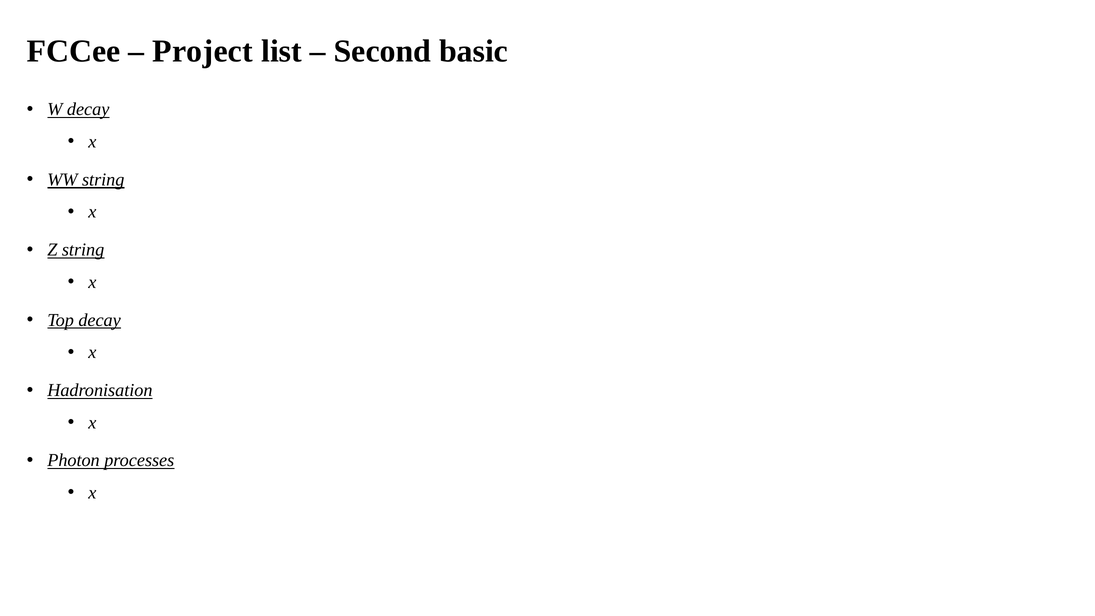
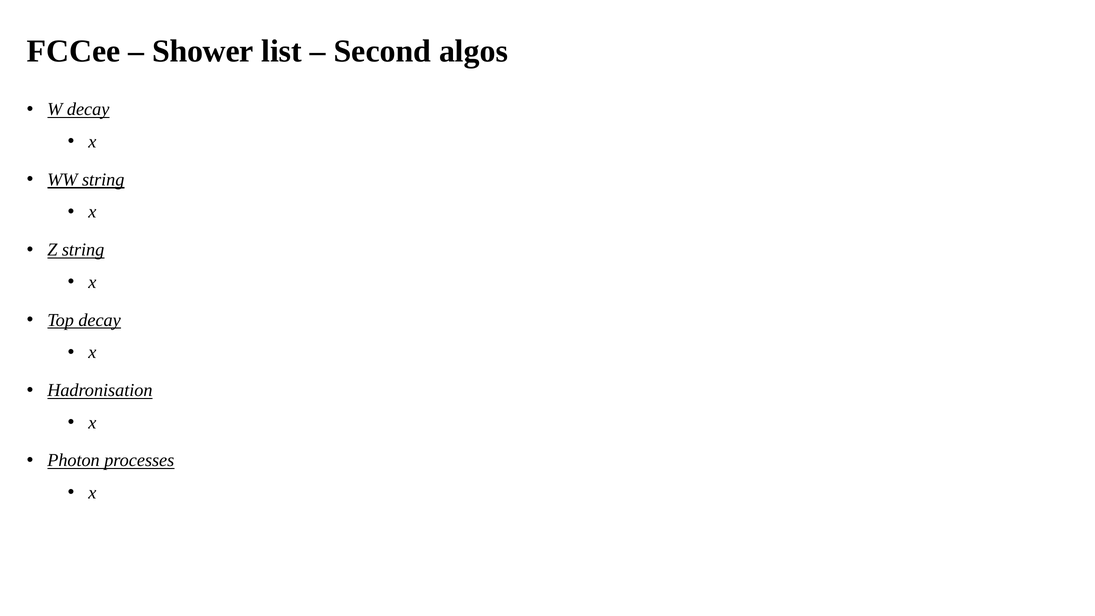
Project: Project -> Shower
basic: basic -> algos
